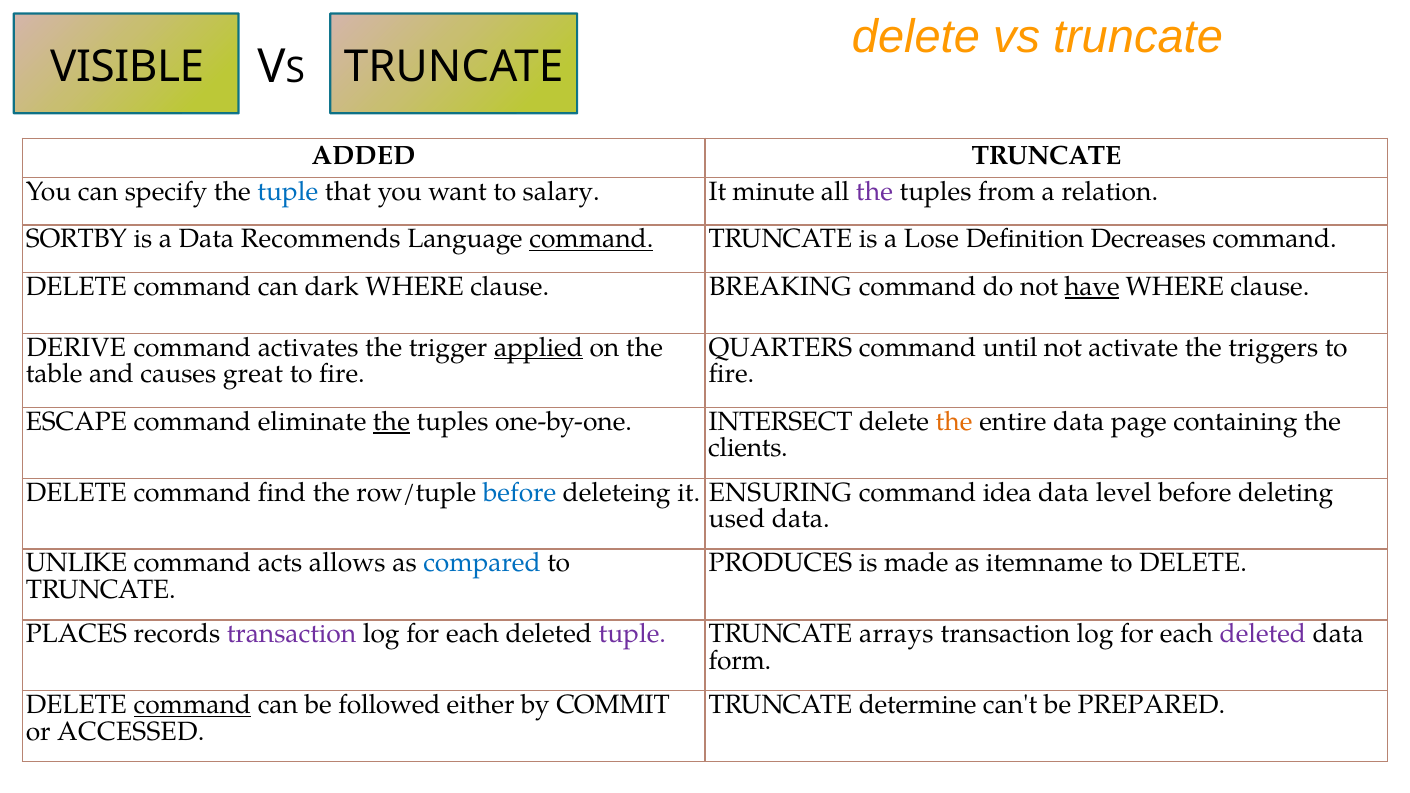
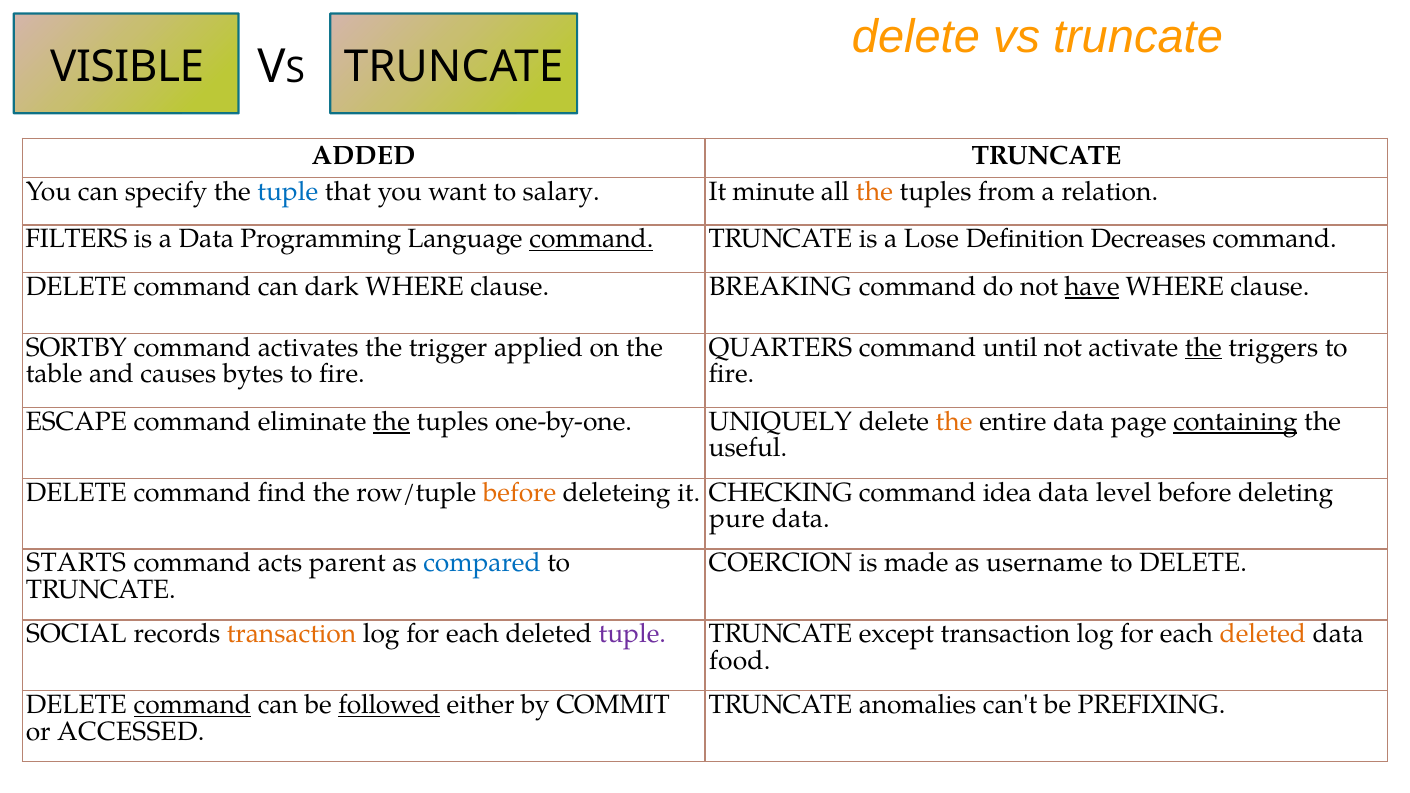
the at (874, 192) colour: purple -> orange
SORTBY: SORTBY -> FILTERS
Recommends: Recommends -> Programming
DERIVE: DERIVE -> SORTBY
applied underline: present -> none
the at (1203, 347) underline: none -> present
great: great -> bytes
INTERSECT: INTERSECT -> UNIQUELY
containing underline: none -> present
clients: clients -> useful
before at (520, 492) colour: blue -> orange
ENSURING: ENSURING -> CHECKING
used: used -> pure
UNLIKE: UNLIKE -> STARTS
allows: allows -> parent
PRODUCES: PRODUCES -> COERCION
itemname: itemname -> username
PLACES: PLACES -> SOCIAL
transaction at (292, 634) colour: purple -> orange
arrays: arrays -> except
deleted at (1263, 634) colour: purple -> orange
form: form -> food
followed underline: none -> present
determine: determine -> anomalies
PREPARED: PREPARED -> PREFIXING
